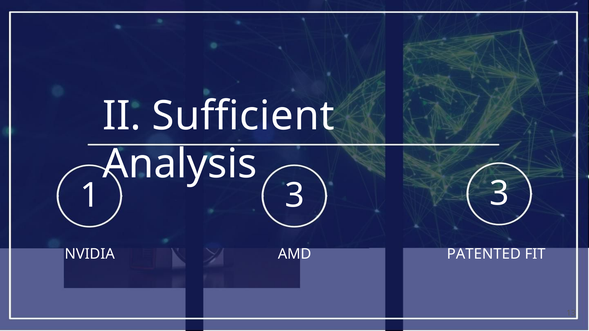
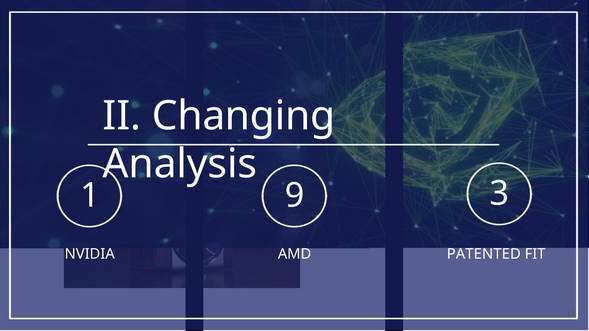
Suﬃcient: Suﬃcient -> Changing
1 3: 3 -> 9
